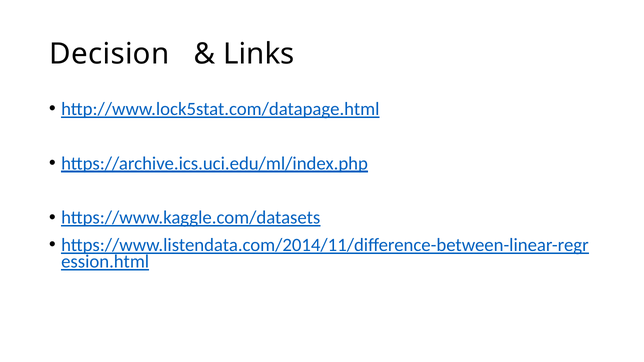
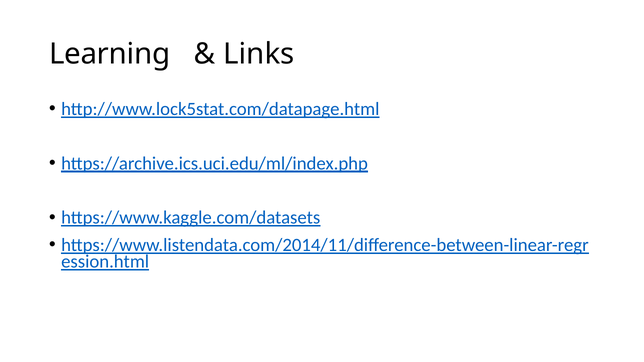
Decision: Decision -> Learning
